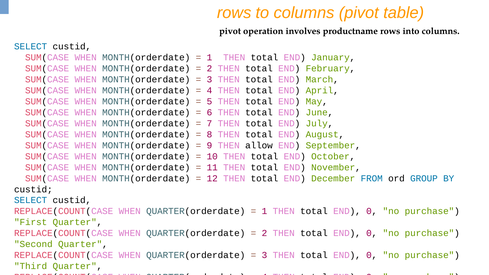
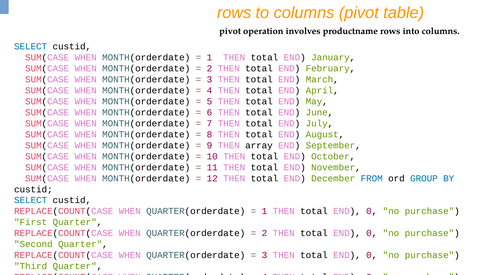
allow: allow -> array
